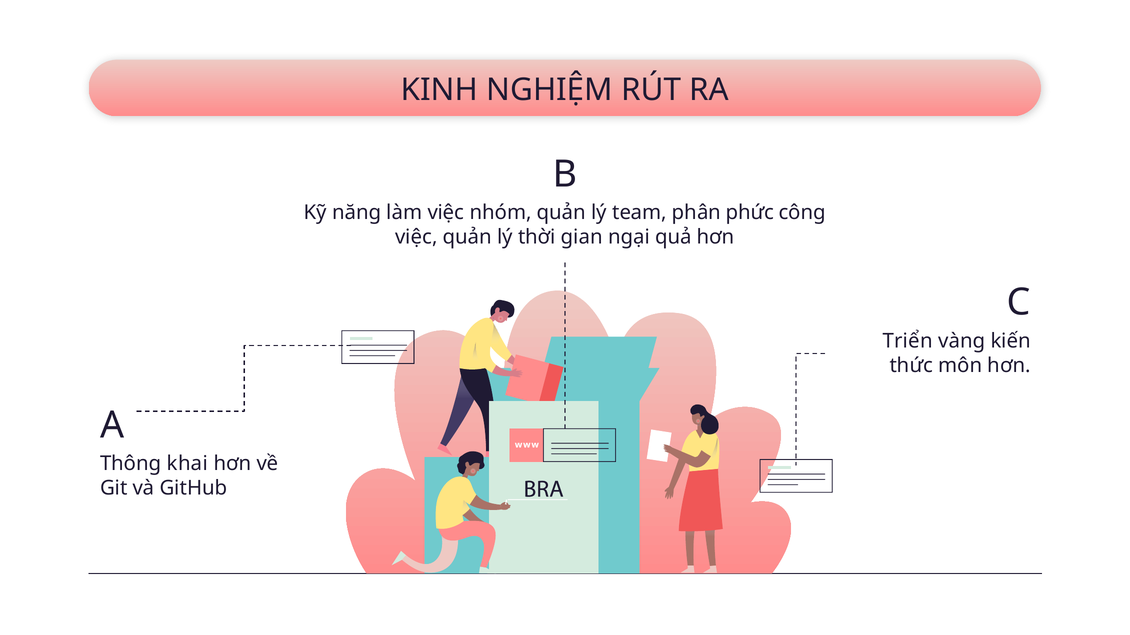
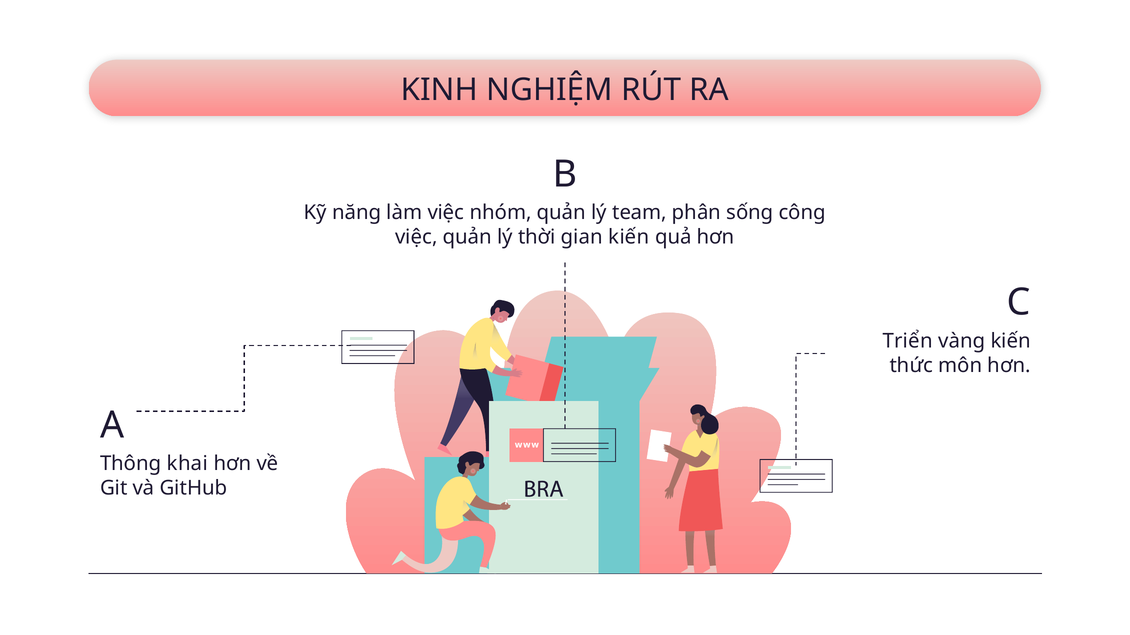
phức: phức -> sống
gian ngại: ngại -> kiến
